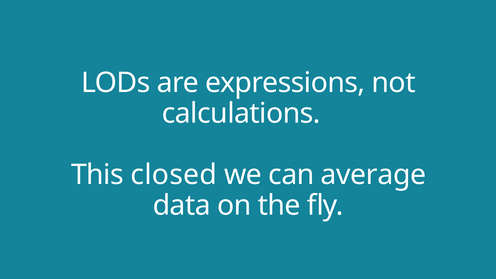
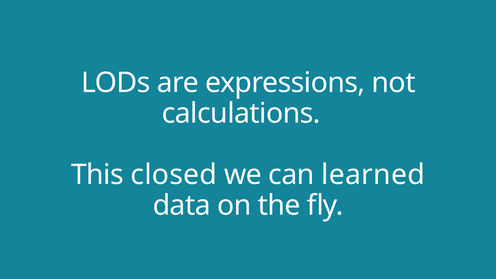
average: average -> learned
